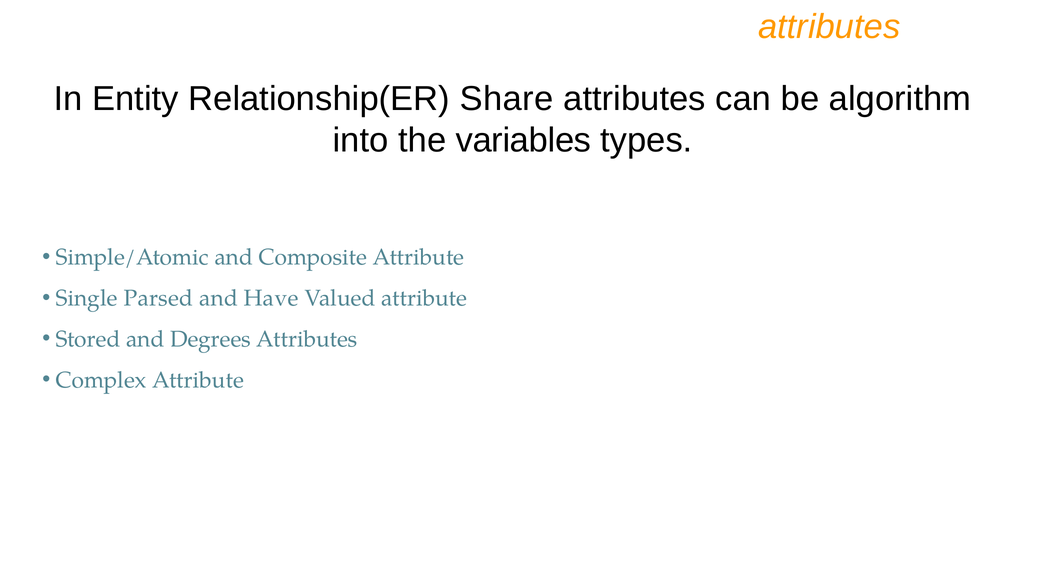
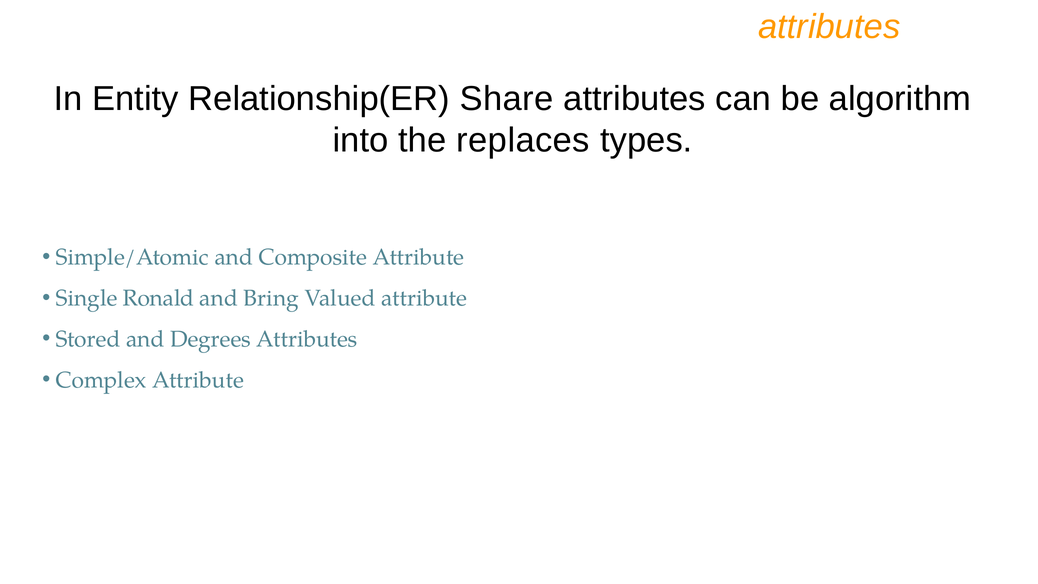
variables: variables -> replaces
Parsed: Parsed -> Ronald
Have: Have -> Bring
